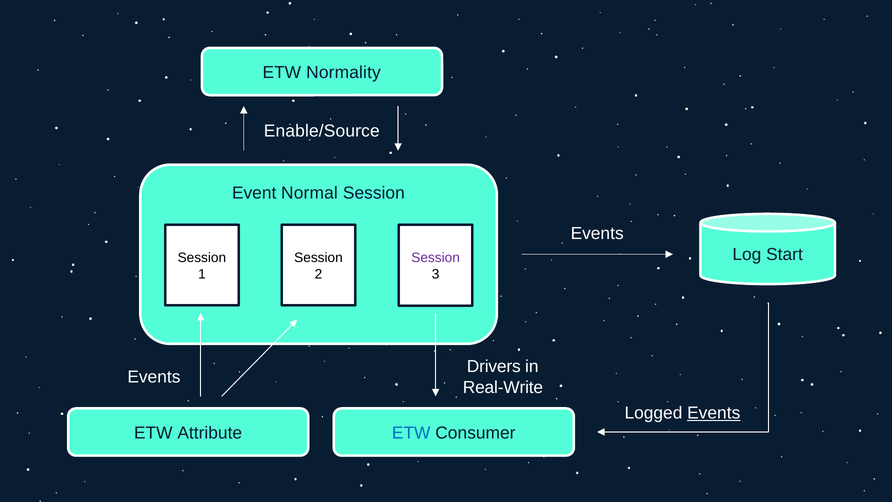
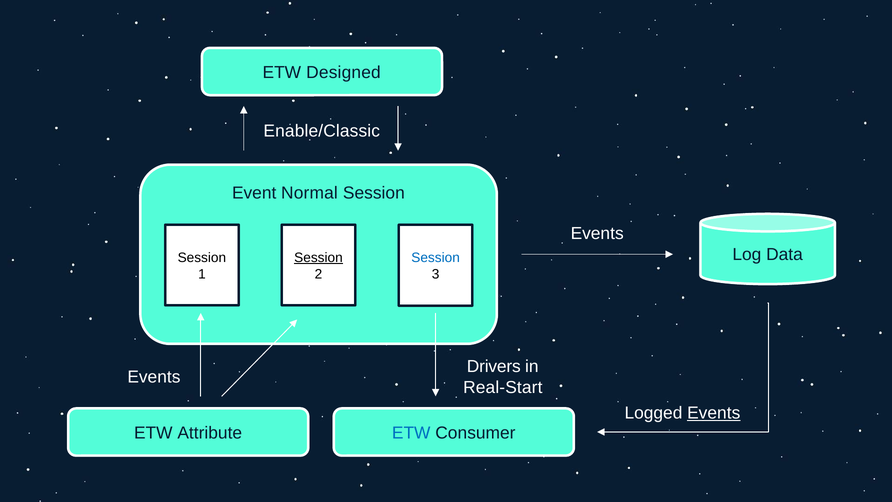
Normality: Normality -> Designed
Enable/Source: Enable/Source -> Enable/Classic
Start: Start -> Data
Session at (318, 258) underline: none -> present
Session at (436, 258) colour: purple -> blue
Real-Write: Real-Write -> Real-Start
